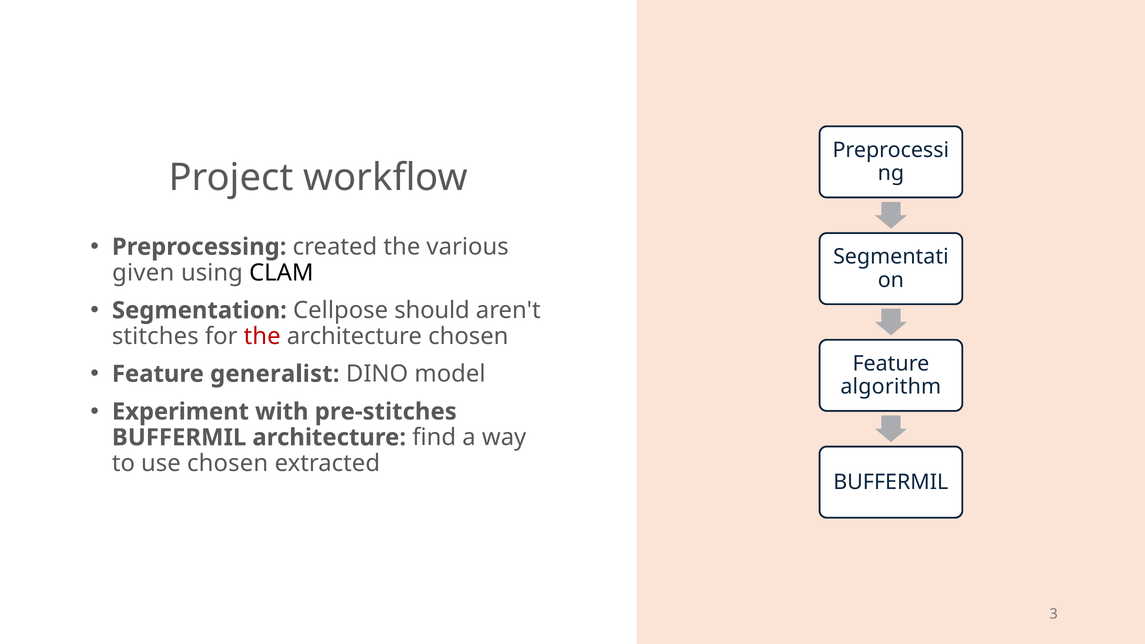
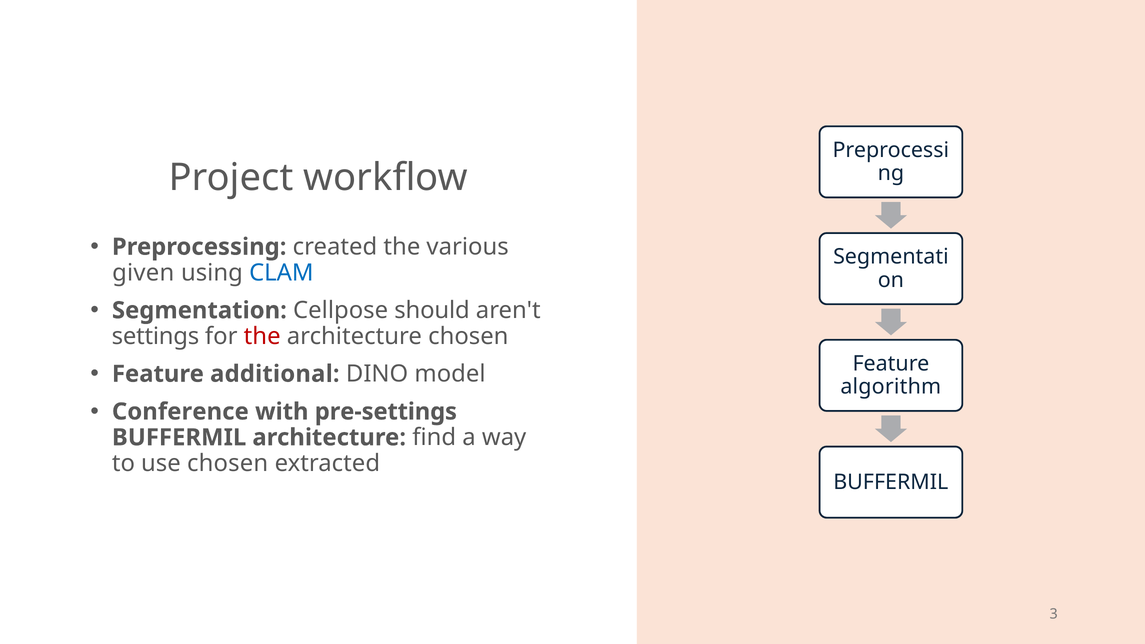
CLAM colour: black -> blue
stitches: stitches -> settings
generalist: generalist -> additional
Experiment: Experiment -> Conference
pre-stitches: pre-stitches -> pre-settings
